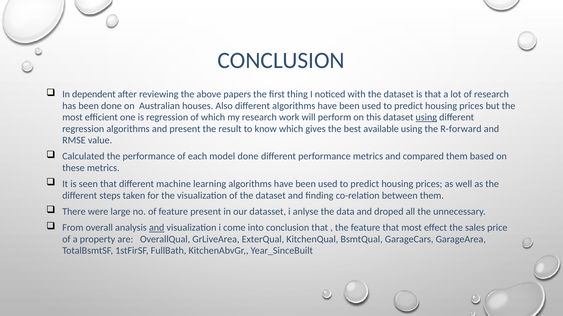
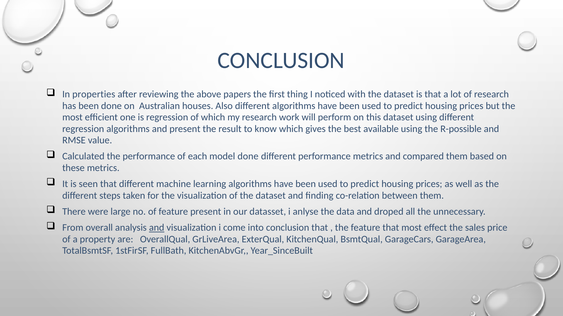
dependent: dependent -> properties
using at (426, 118) underline: present -> none
R-forward: R-forward -> R-possible
